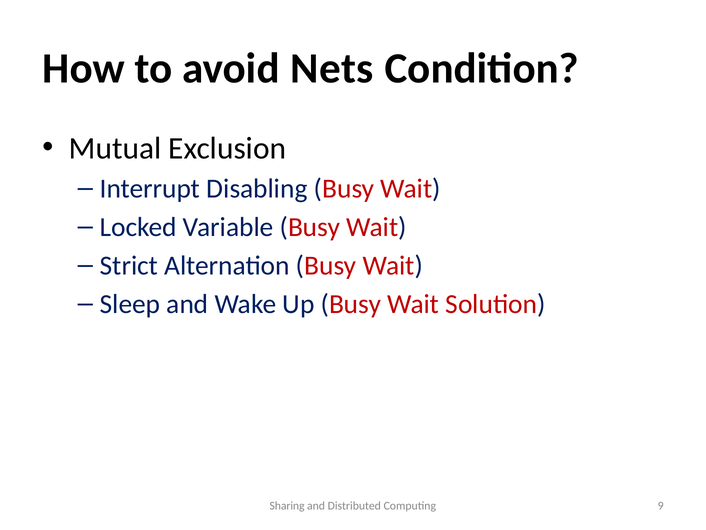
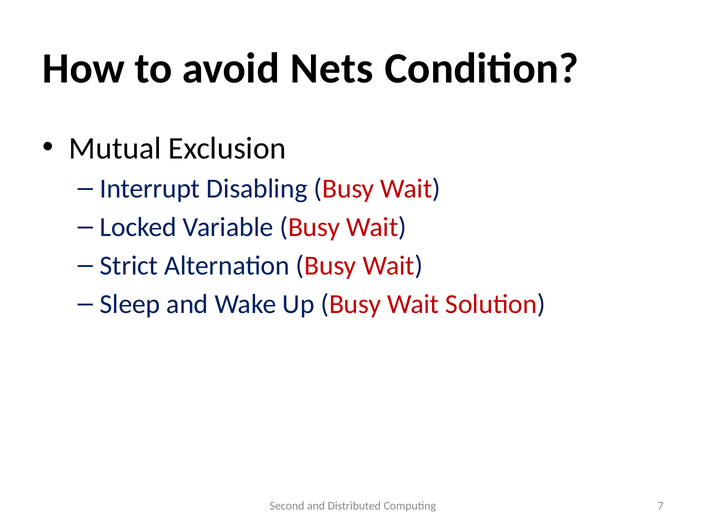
Sharing: Sharing -> Second
9: 9 -> 7
